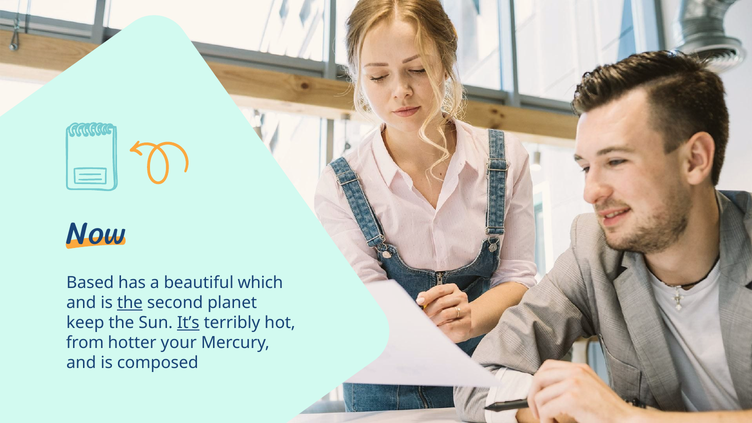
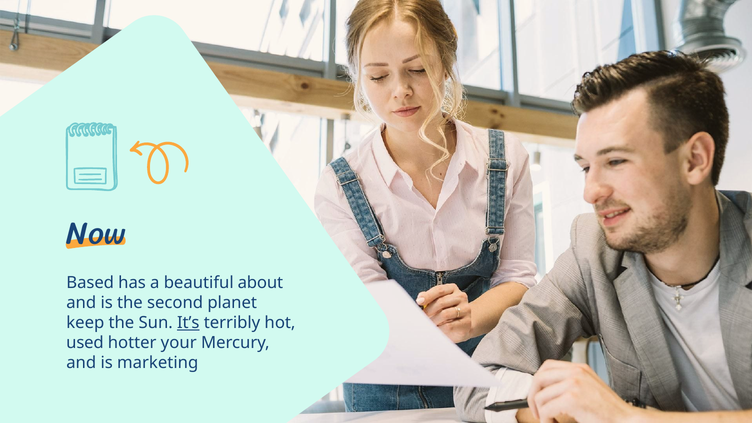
which: which -> about
the at (130, 303) underline: present -> none
from: from -> used
composed: composed -> marketing
